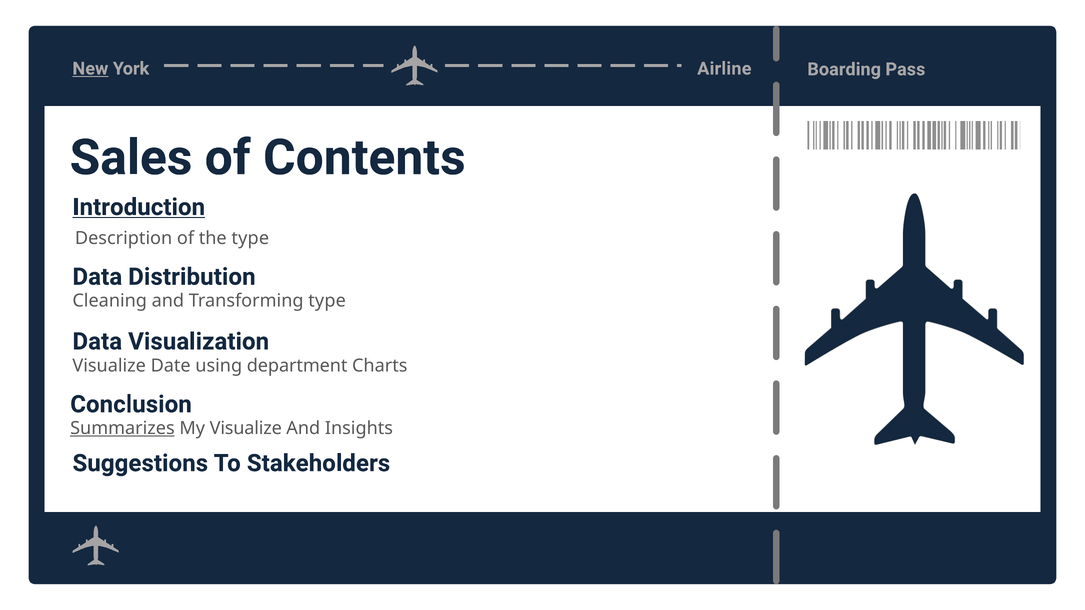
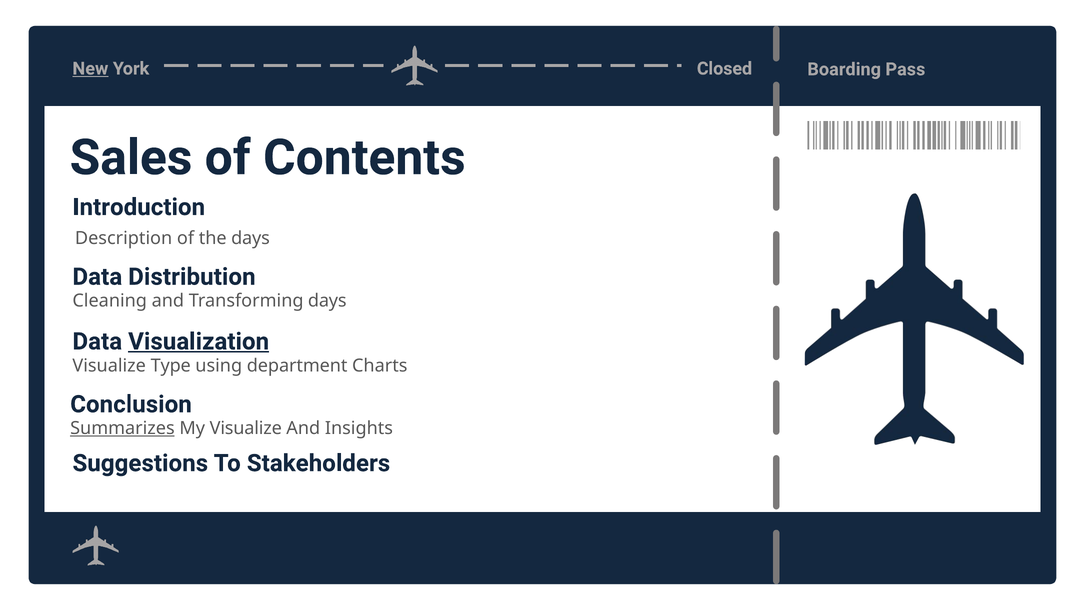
Airline: Airline -> Closed
Introduction underline: present -> none
the type: type -> days
Transforming type: type -> days
Visualization underline: none -> present
Date: Date -> Type
